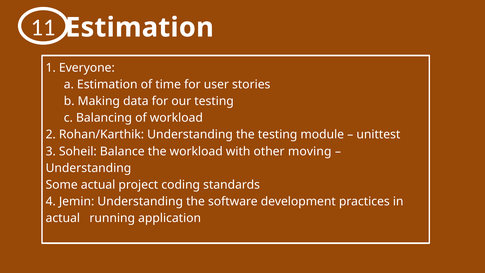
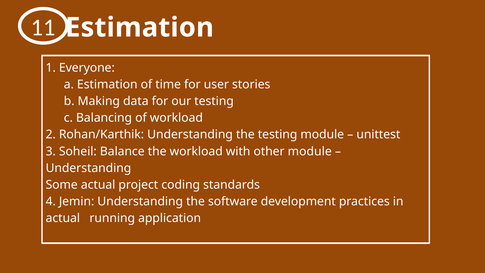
other moving: moving -> module
